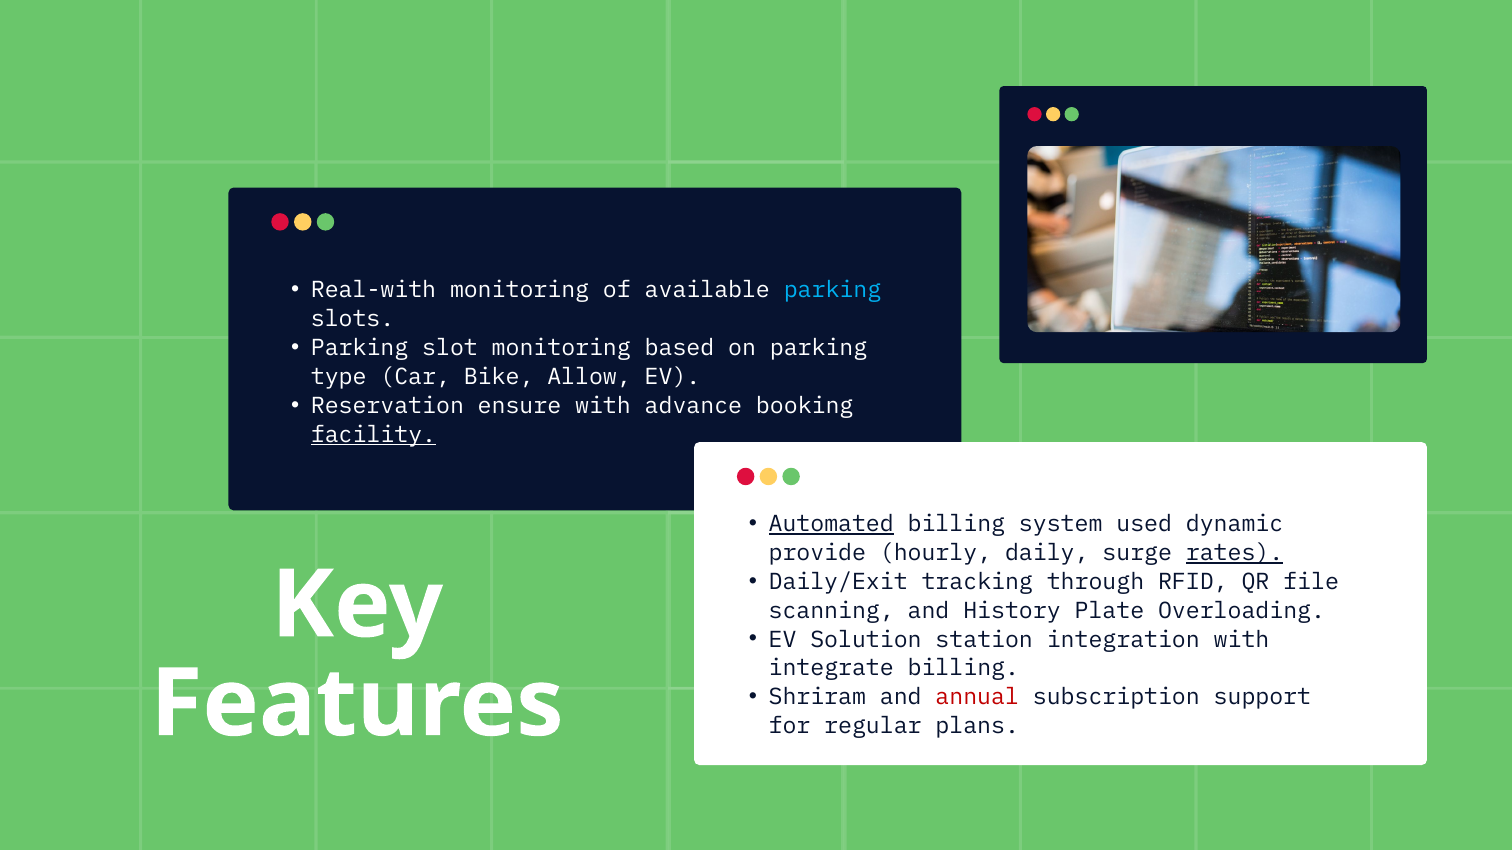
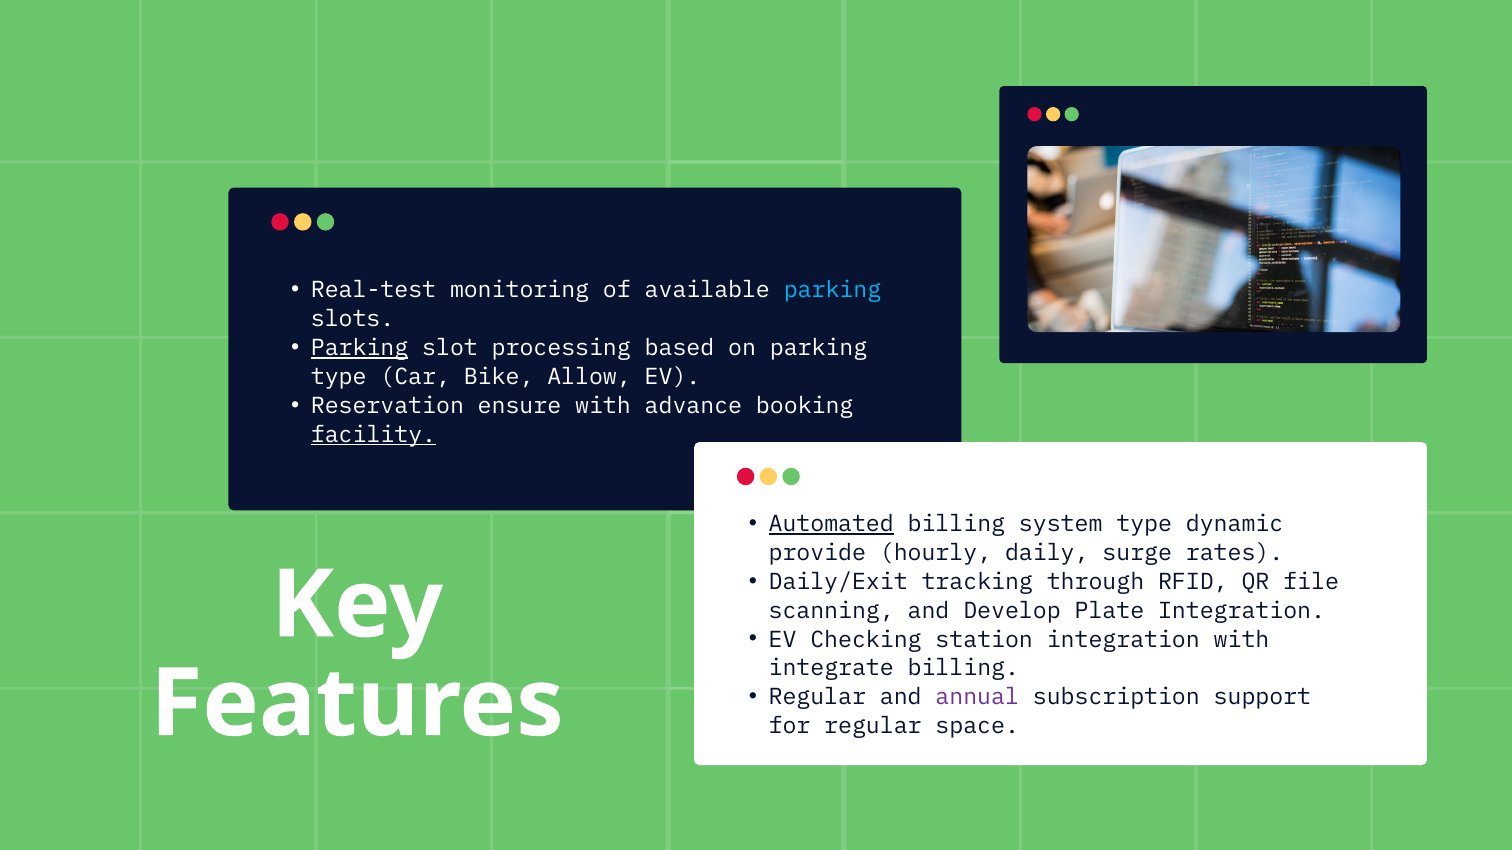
Real-with: Real-with -> Real-test
Parking at (360, 348) underline: none -> present
slot monitoring: monitoring -> processing
system used: used -> type
rates underline: present -> none
History: History -> Develop
Plate Overloading: Overloading -> Integration
Solution: Solution -> Checking
Shriram at (817, 698): Shriram -> Regular
annual colour: red -> purple
plans: plans -> space
